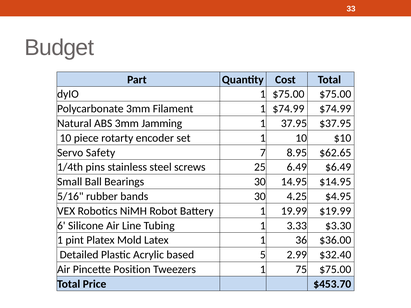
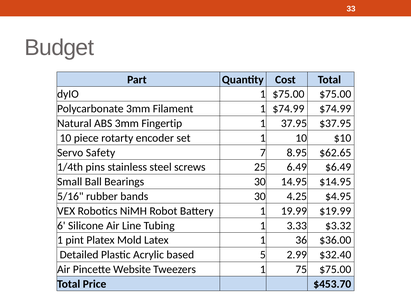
Jamming: Jamming -> Fingertip
$3.30: $3.30 -> $3.32
Position: Position -> Website
